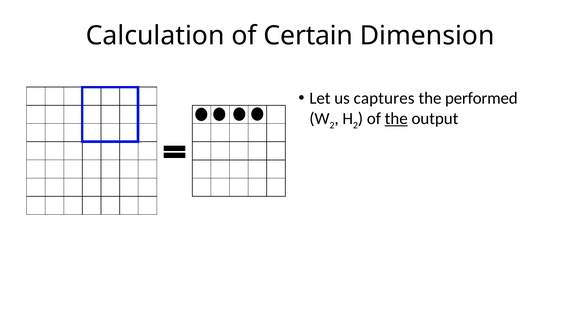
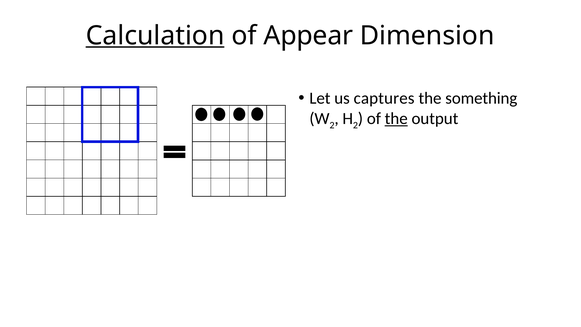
Calculation underline: none -> present
Certain: Certain -> Appear
performed: performed -> something
